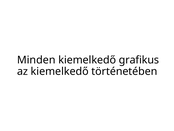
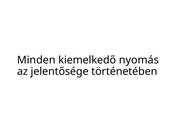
grafikus: grafikus -> nyomás
az kiemelkedő: kiemelkedő -> jelentősége
